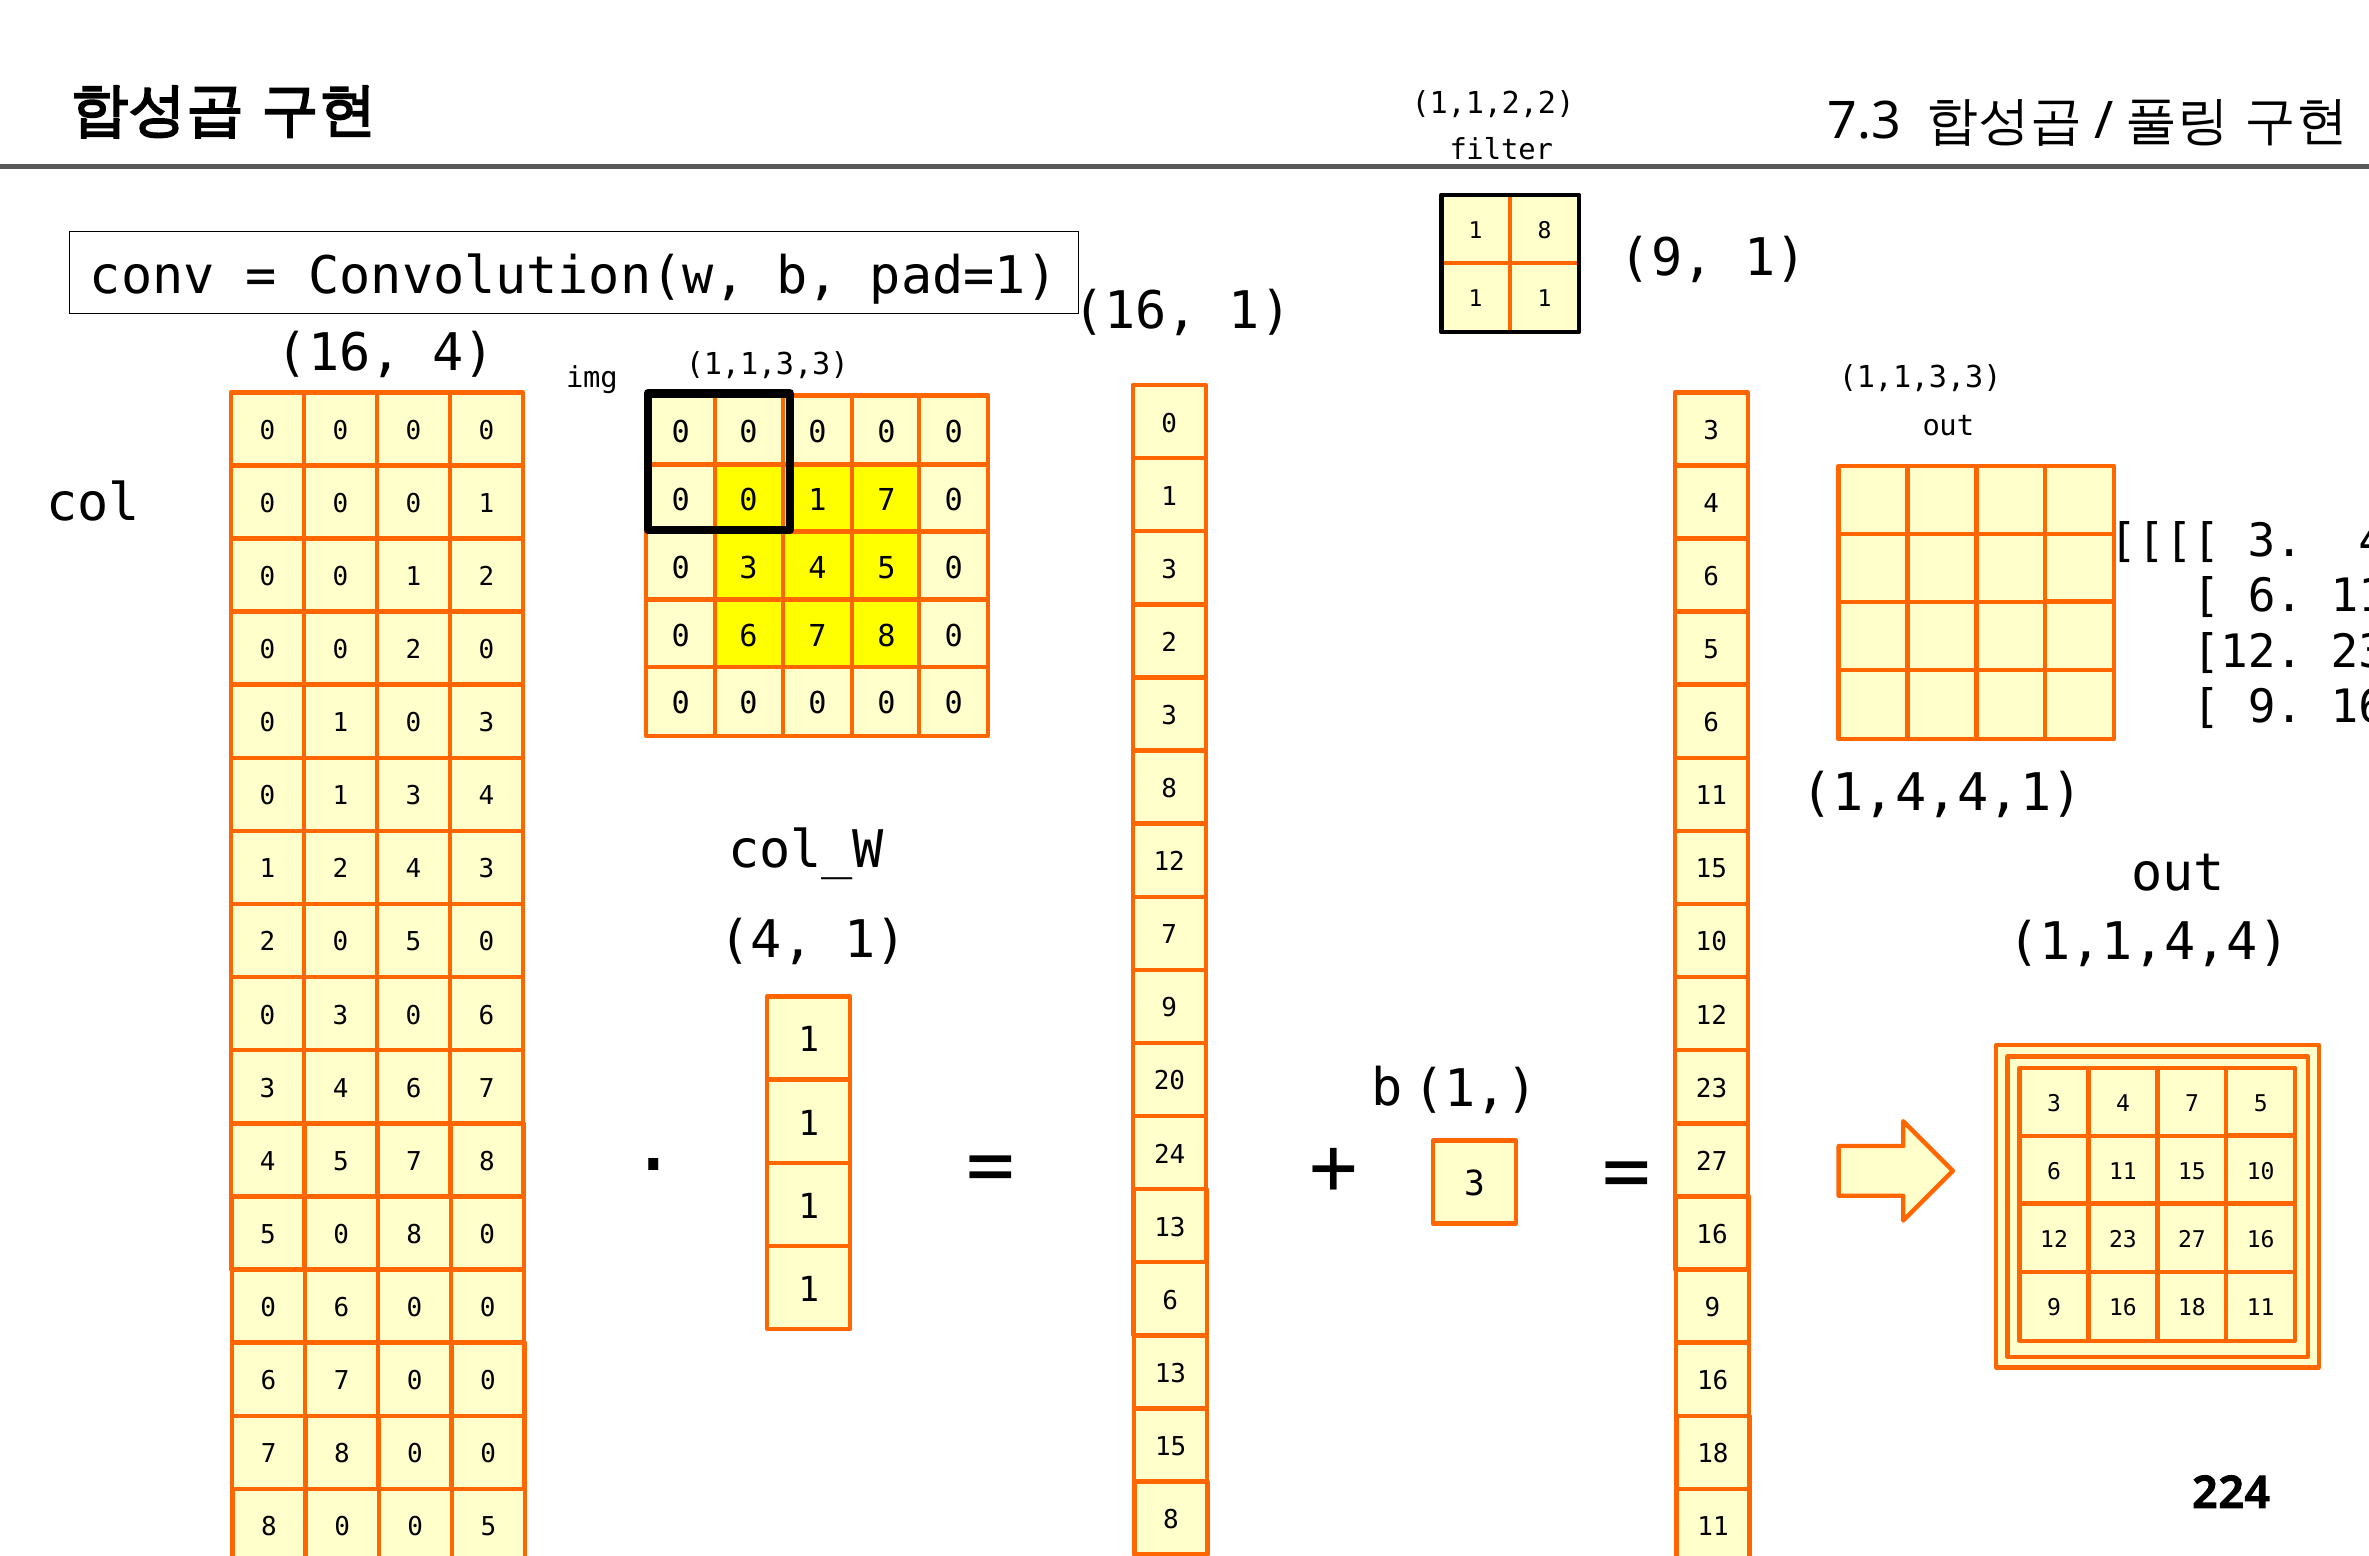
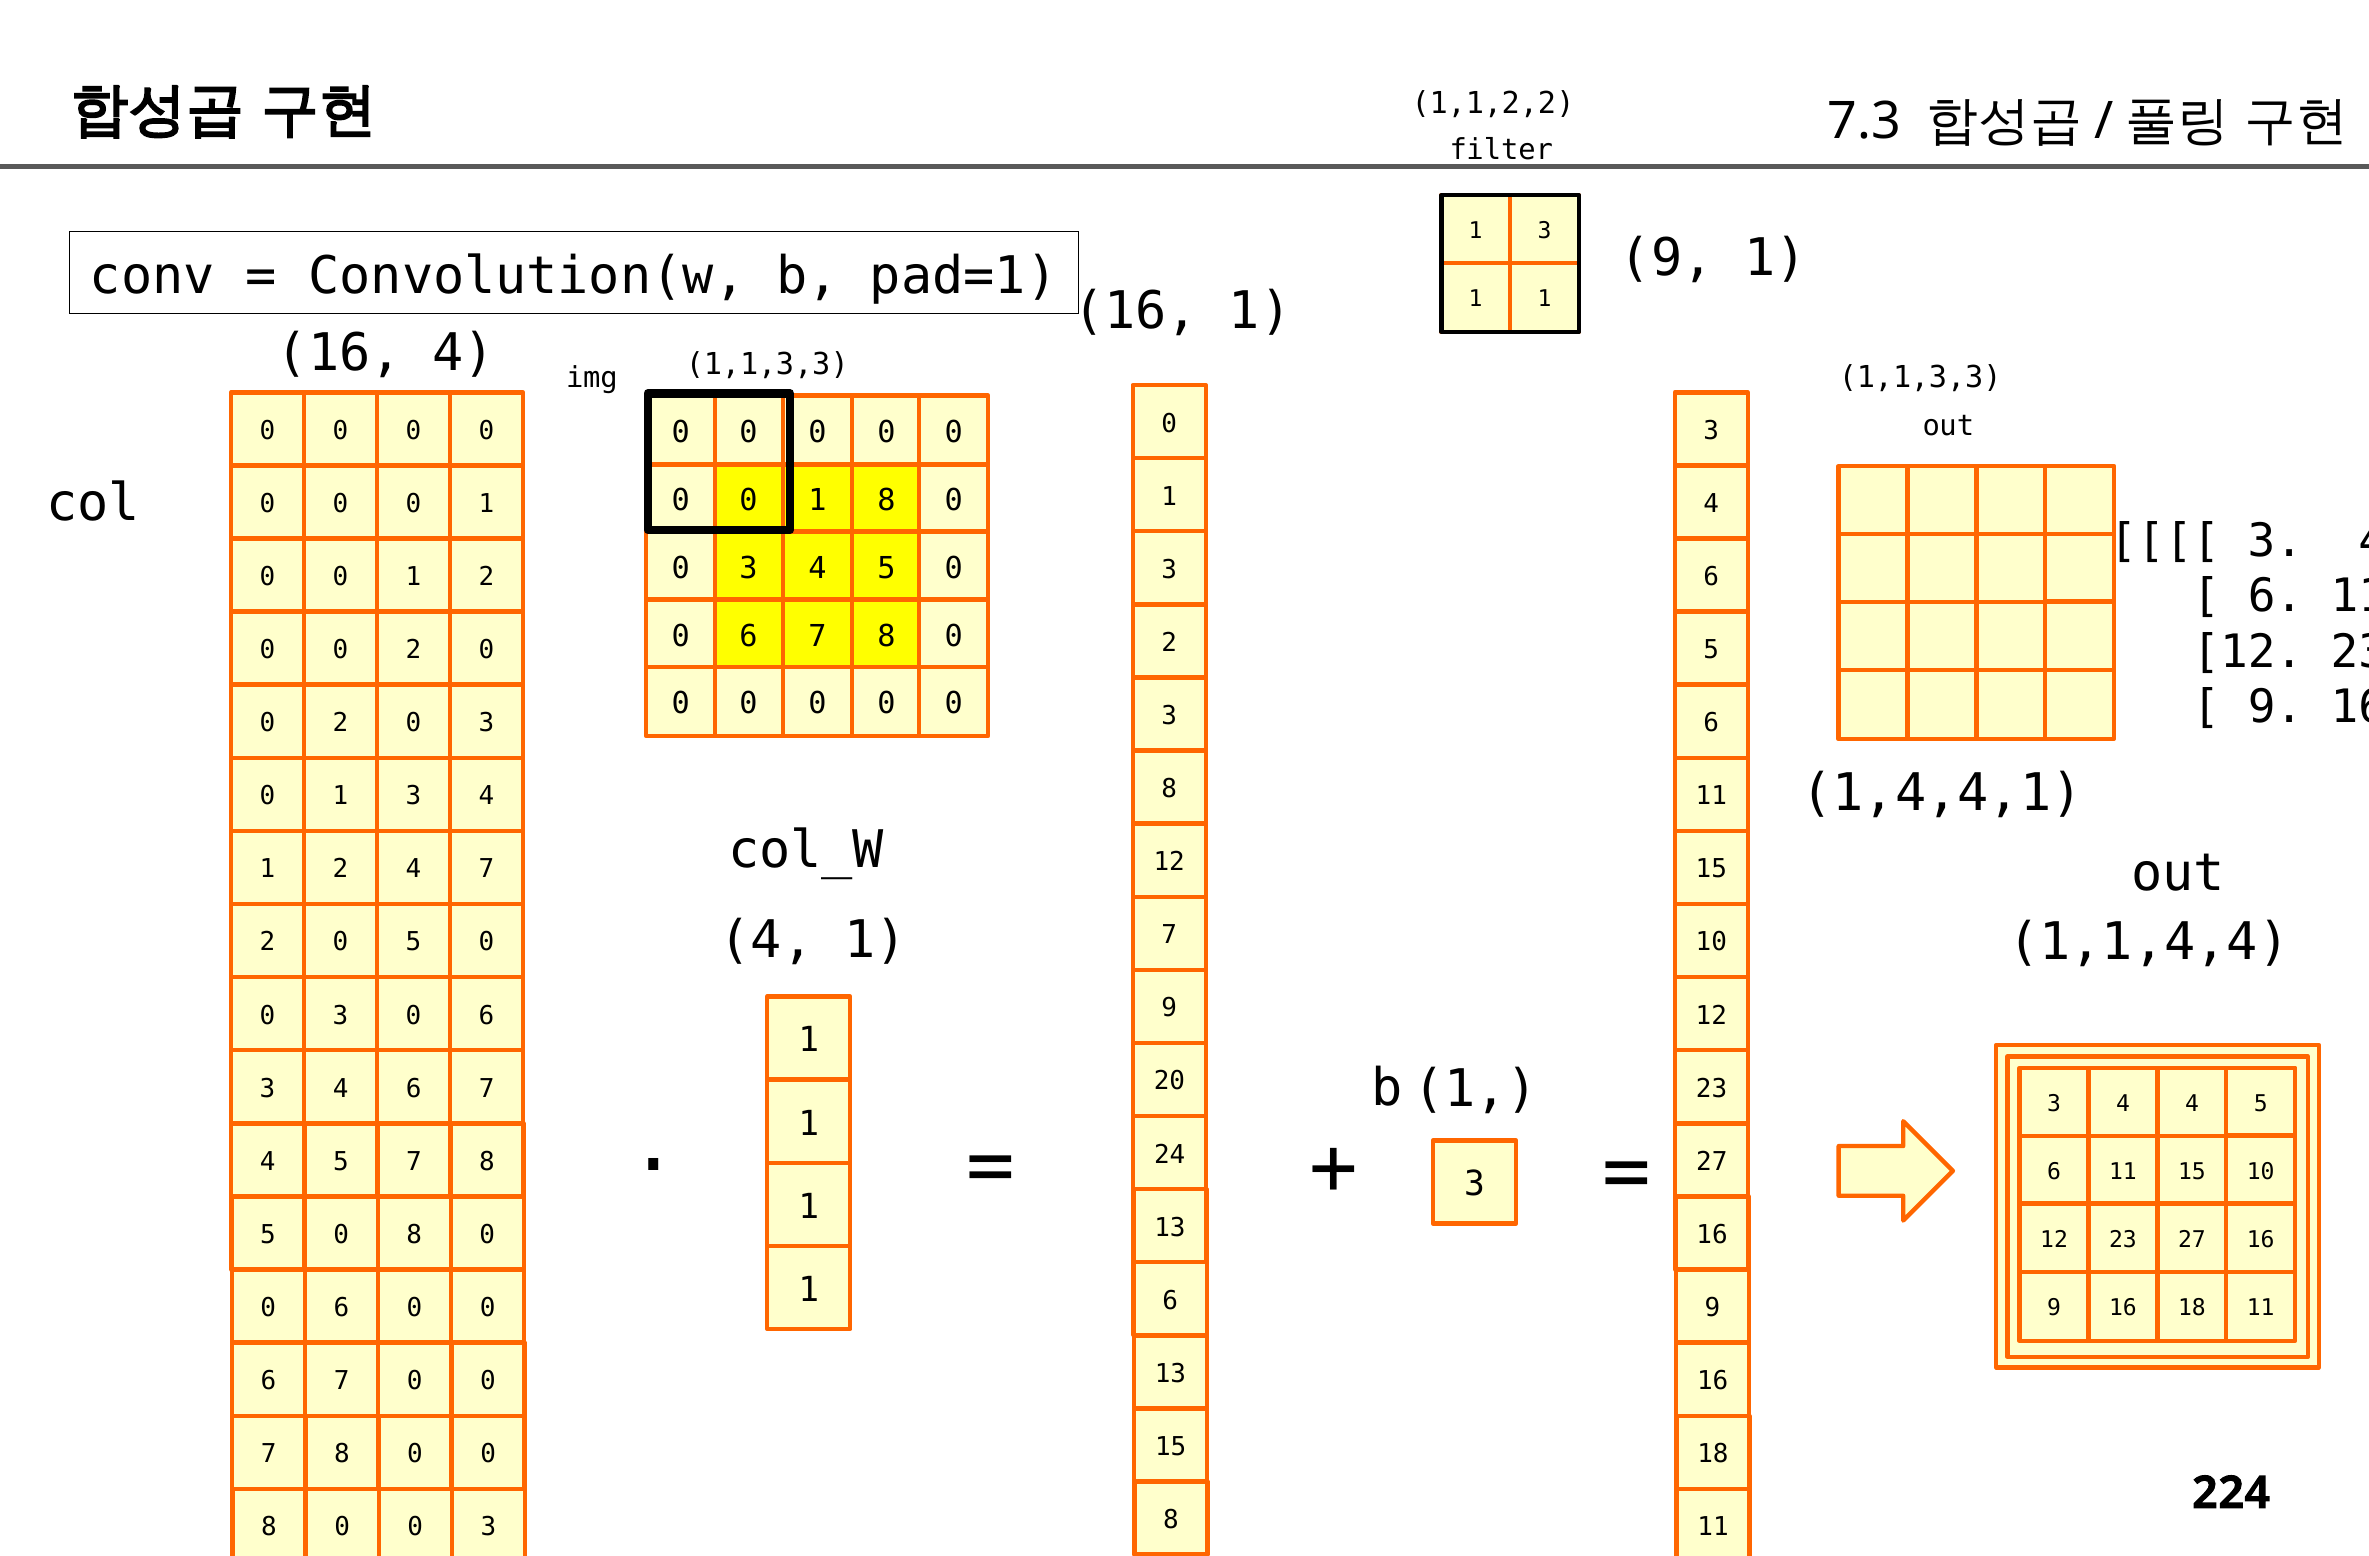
8 at (1545, 231): 8 -> 3
1 7: 7 -> 8
1 at (340, 723): 1 -> 2
4 3: 3 -> 7
3 4 7: 7 -> 4
8 0 0 5: 5 -> 3
